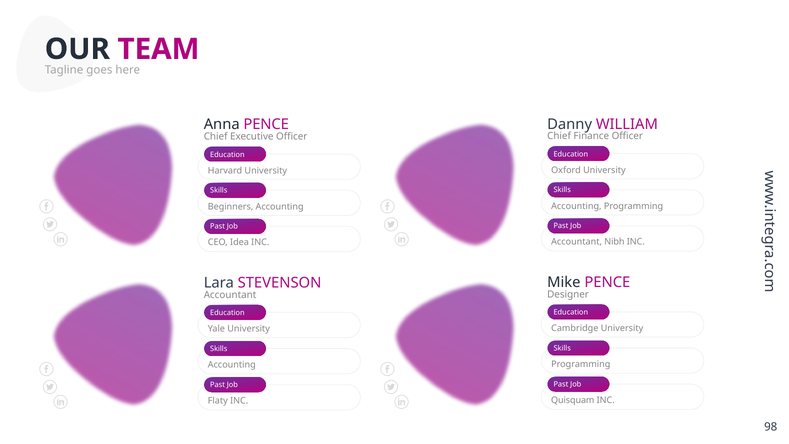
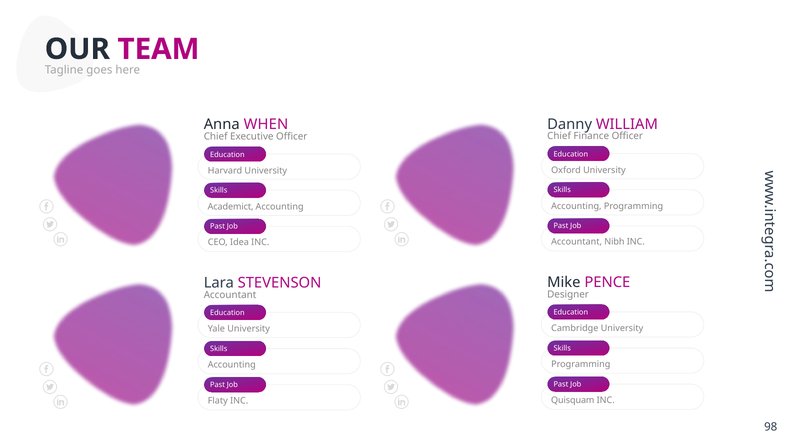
Anna PENCE: PENCE -> WHEN
Beginners: Beginners -> Academict
